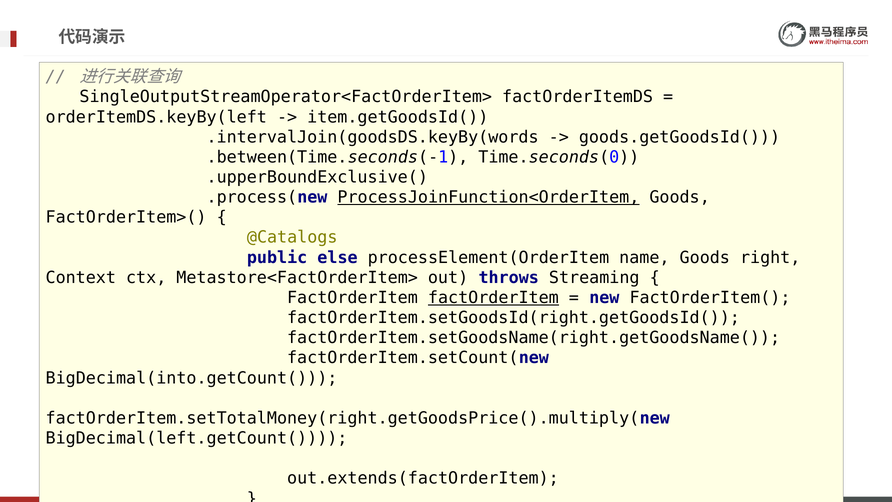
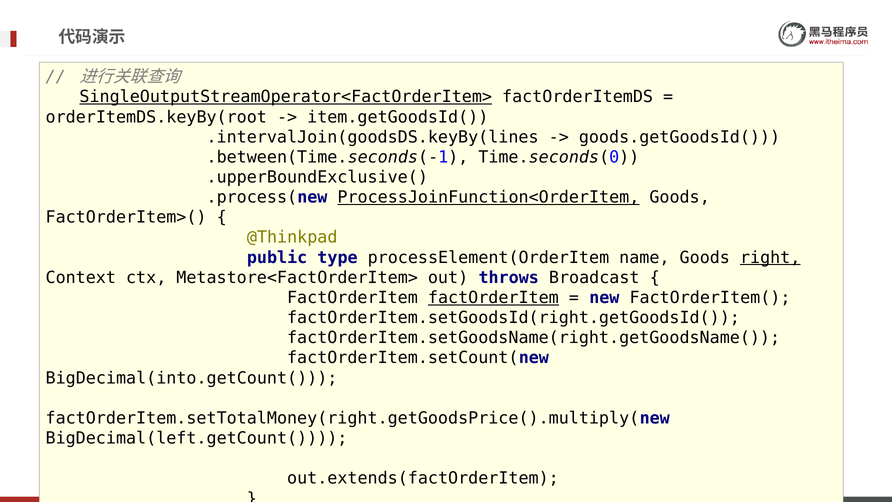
SingleOutputStreamOperator<FactOrderItem> underline: none -> present
orderItemDS.keyBy(left: orderItemDS.keyBy(left -> orderItemDS.keyBy(root
.intervalJoin(goodsDS.keyBy(words: .intervalJoin(goodsDS.keyBy(words -> .intervalJoin(goodsDS.keyBy(lines
@Catalogs: @Catalogs -> @Thinkpad
else: else -> type
right underline: none -> present
Streaming: Streaming -> Broadcast
